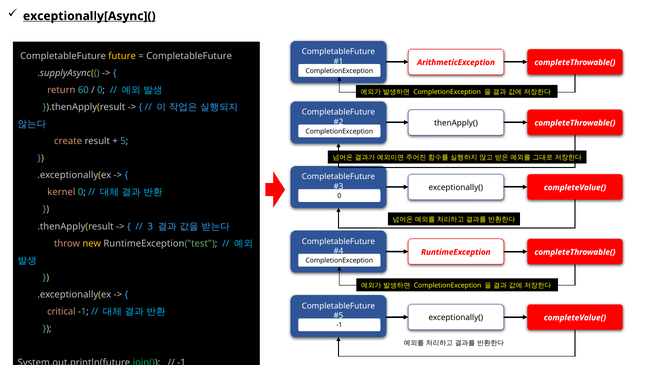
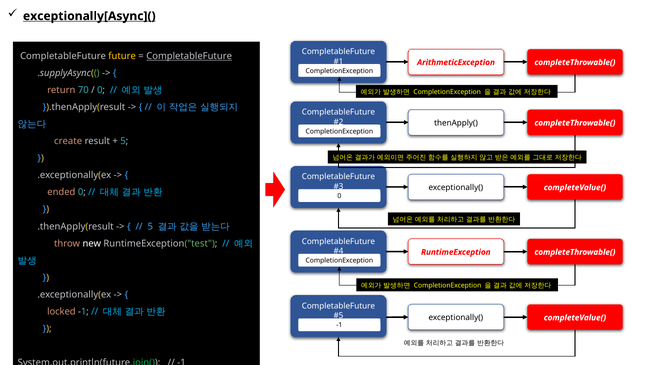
CompletableFuture at (189, 56) underline: none -> present
60: 60 -> 70
kernel: kernel -> ended
3 at (150, 226): 3 -> 5
new colour: yellow -> white
critical: critical -> locked
